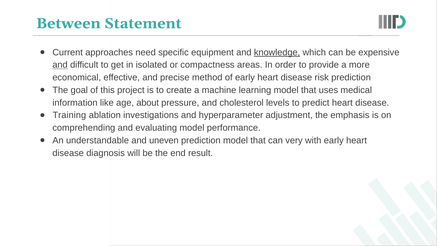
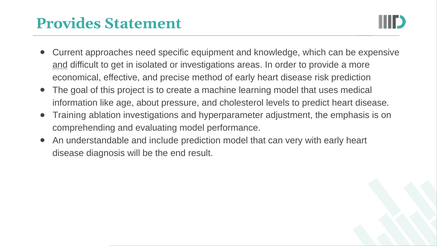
Between: Between -> Provides
knowledge underline: present -> none
or compactness: compactness -> investigations
uneven: uneven -> include
